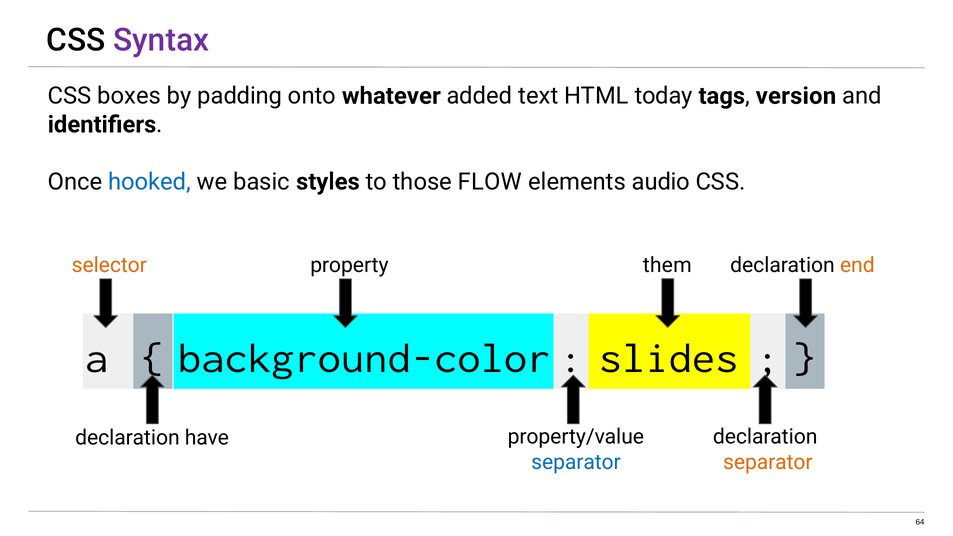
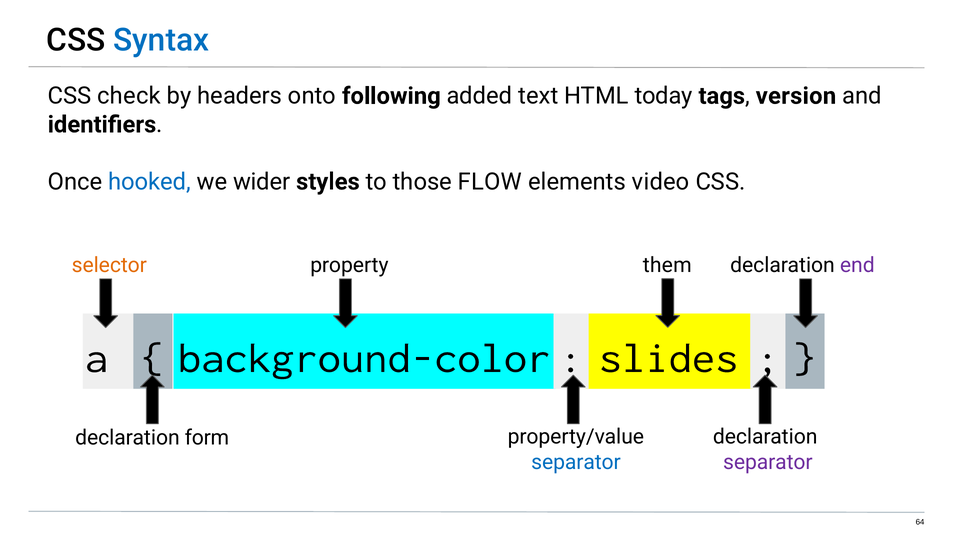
Syntax colour: purple -> blue
boxes: boxes -> check
padding: padding -> headers
whatever: whatever -> following
basic: basic -> wider
audio: audio -> video
end colour: orange -> purple
have: have -> form
separator at (768, 462) colour: orange -> purple
